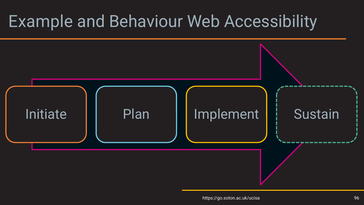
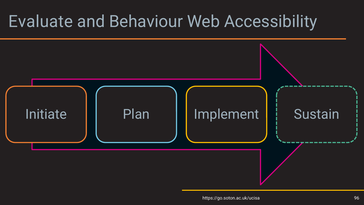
Example: Example -> Evaluate
